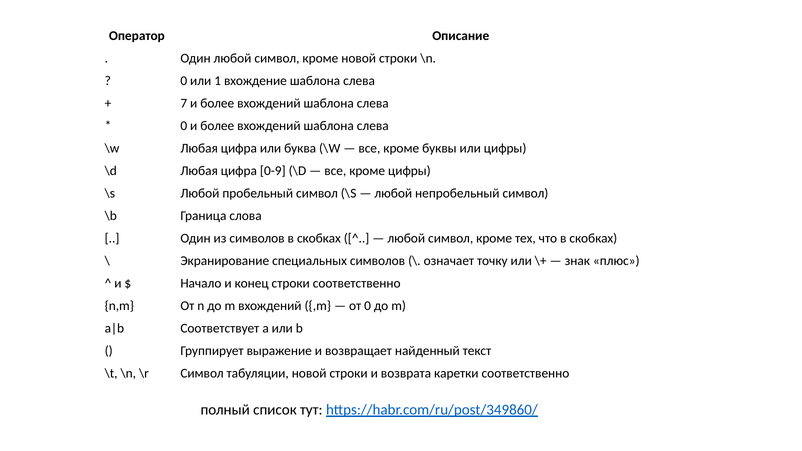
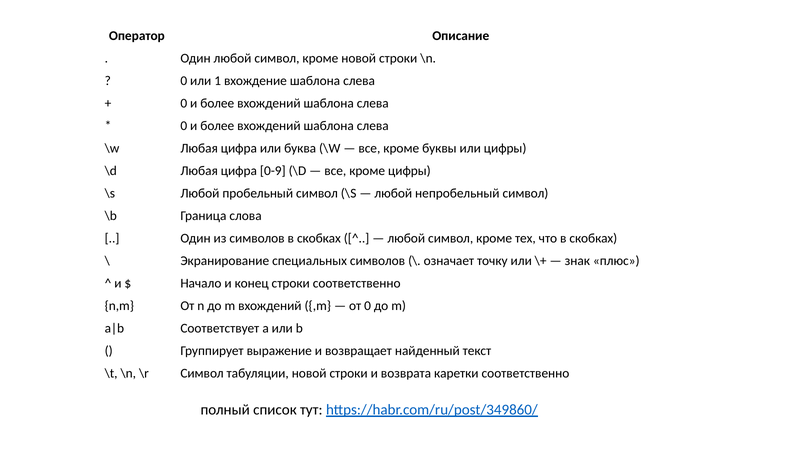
7 at (184, 103): 7 -> 0
